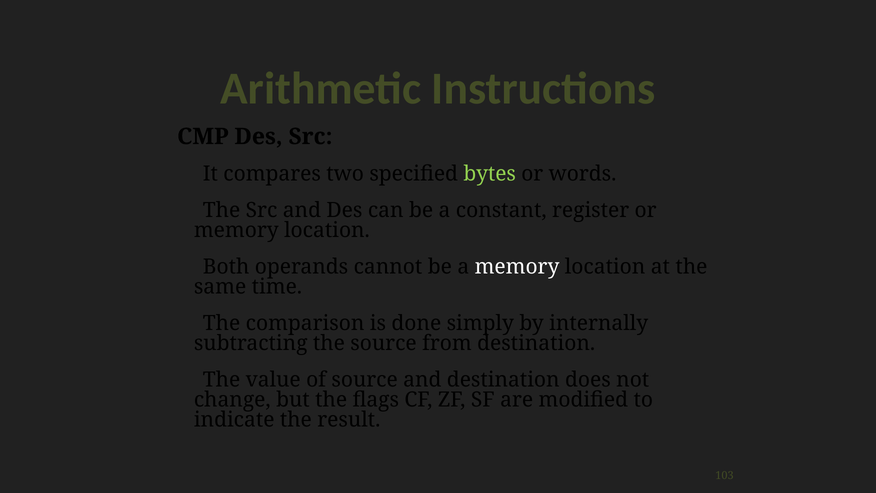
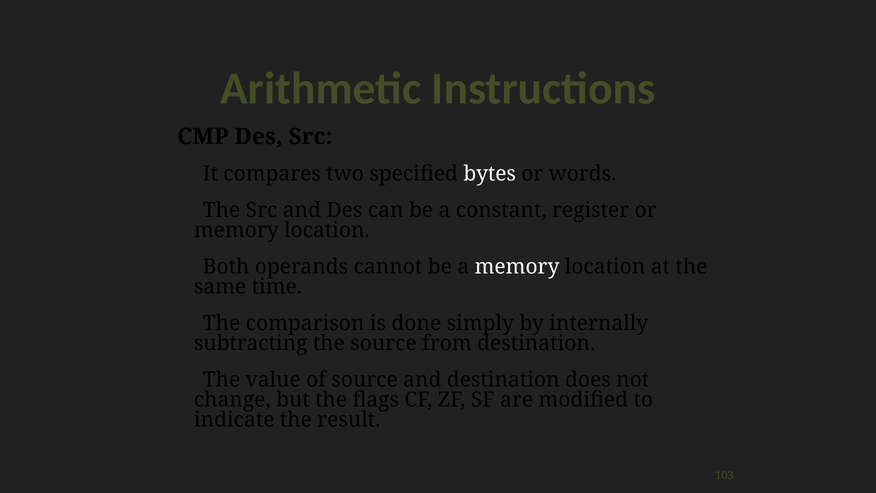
bytes colour: light green -> white
